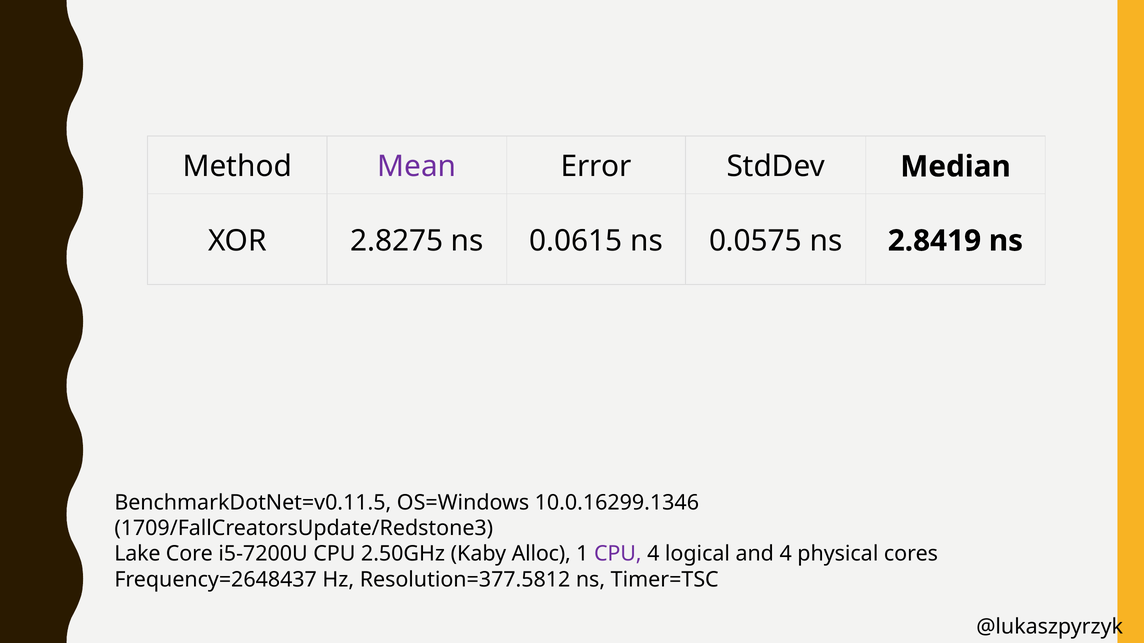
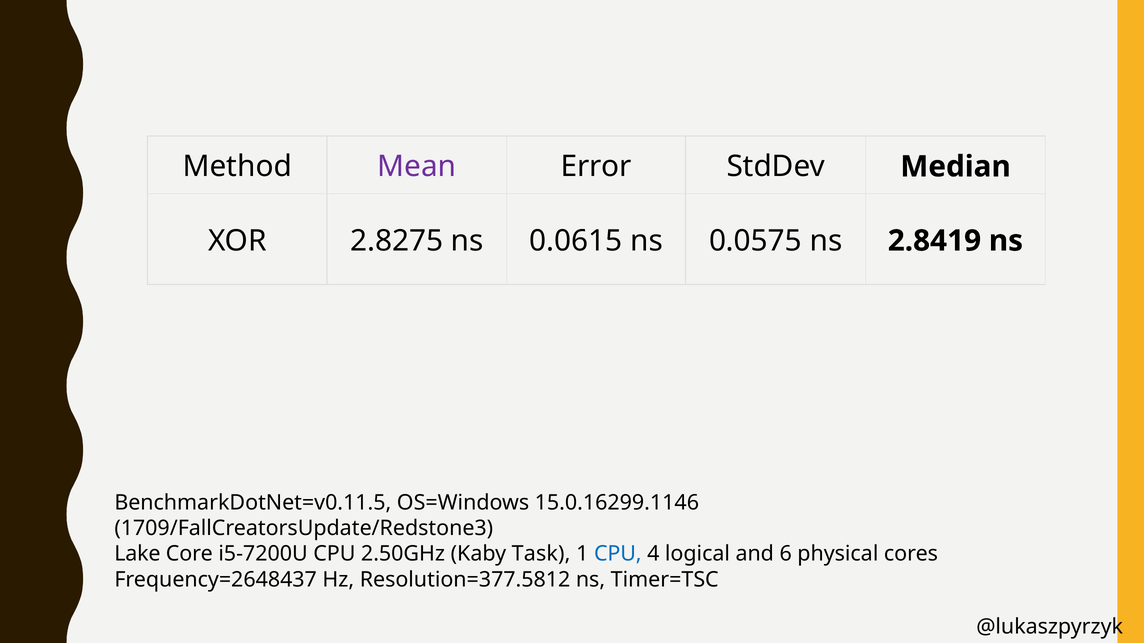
10.0.16299.1346: 10.0.16299.1346 -> 15.0.16299.1146
Alloc: Alloc -> Task
CPU at (618, 554) colour: purple -> blue
and 4: 4 -> 6
